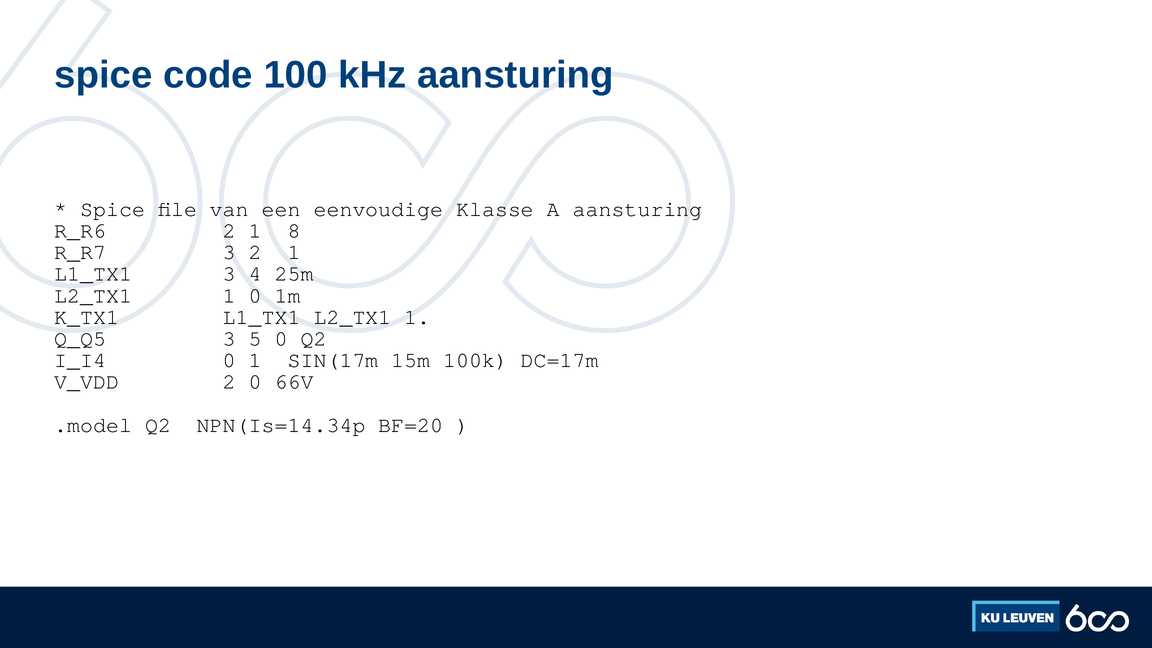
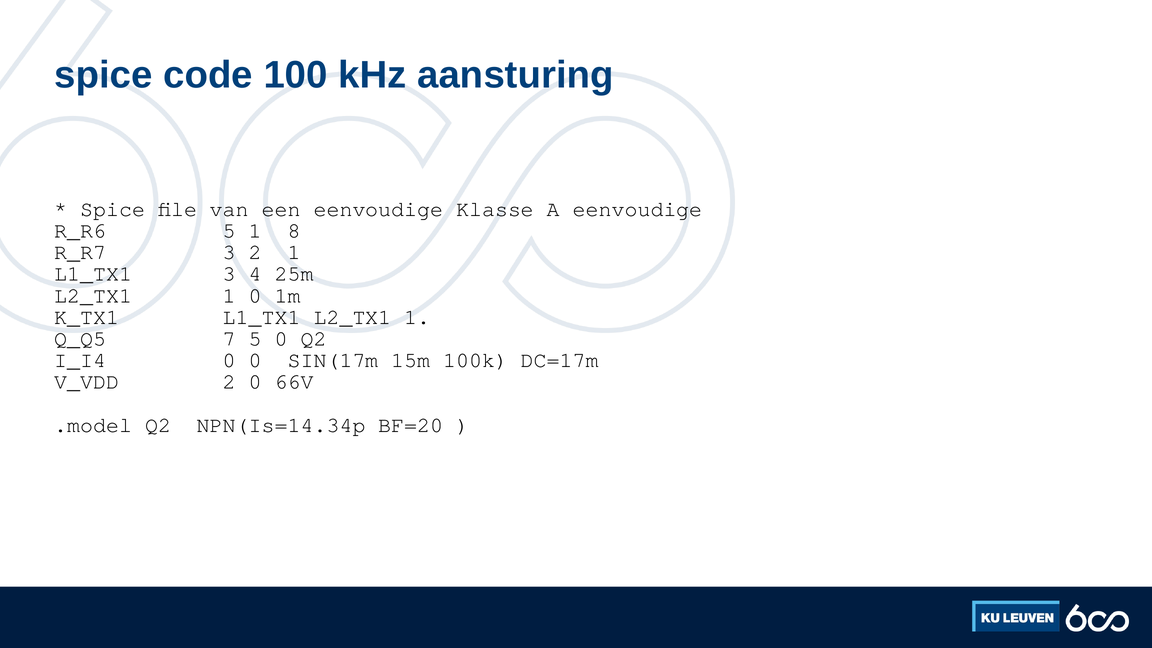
A aansturing: aansturing -> eenvoudige
R_R6 2: 2 -> 5
Q_Q5 3: 3 -> 7
0 1: 1 -> 0
